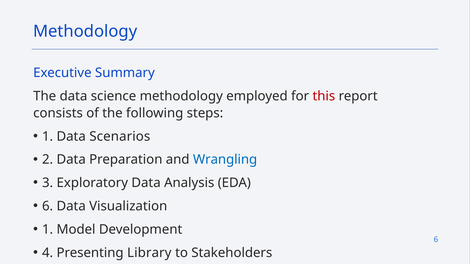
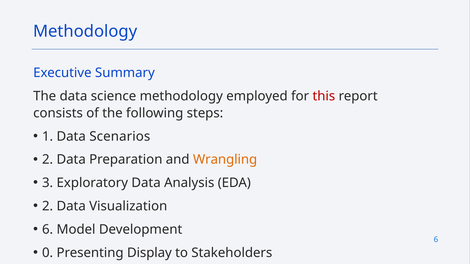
Wrangling colour: blue -> orange
6 at (48, 206): 6 -> 2
1 at (48, 230): 1 -> 6
4: 4 -> 0
Library: Library -> Display
